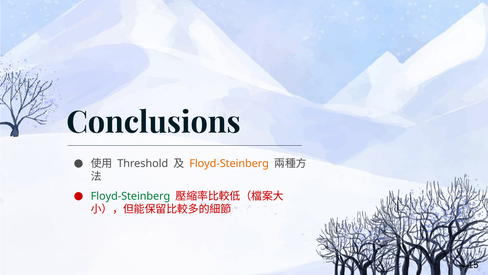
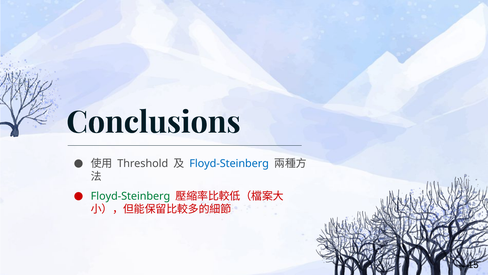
Floyd-Steinberg at (229, 163) colour: orange -> blue
